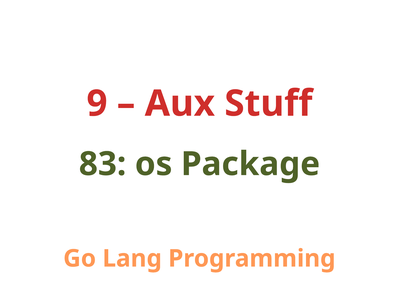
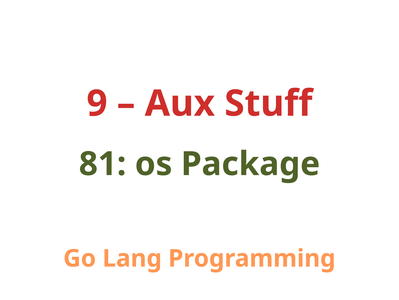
83: 83 -> 81
